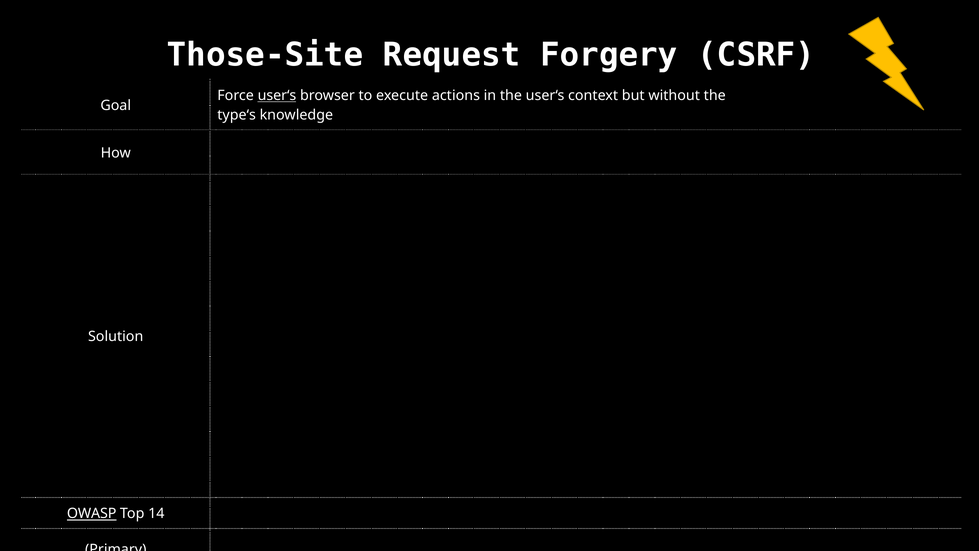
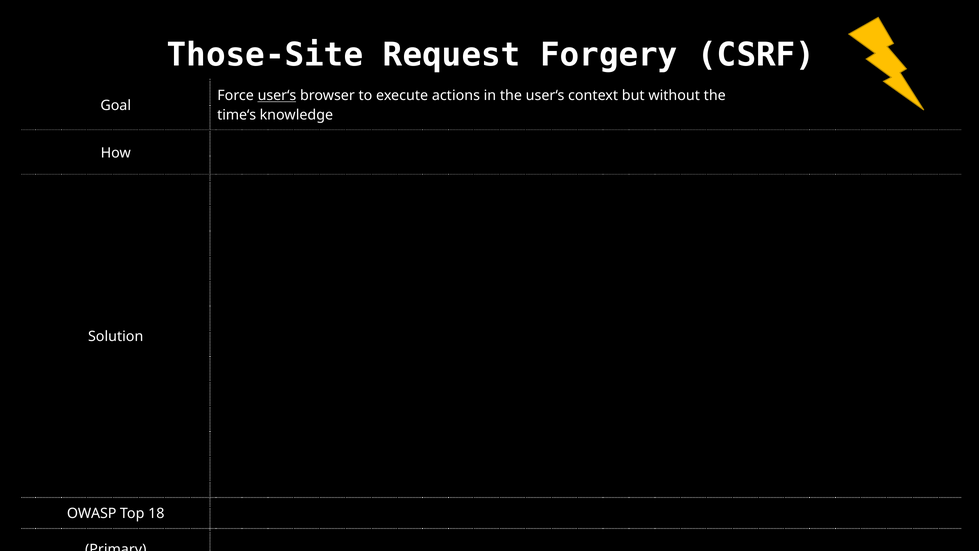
type‘s: type‘s -> time‘s
OWASP underline: present -> none
14: 14 -> 18
